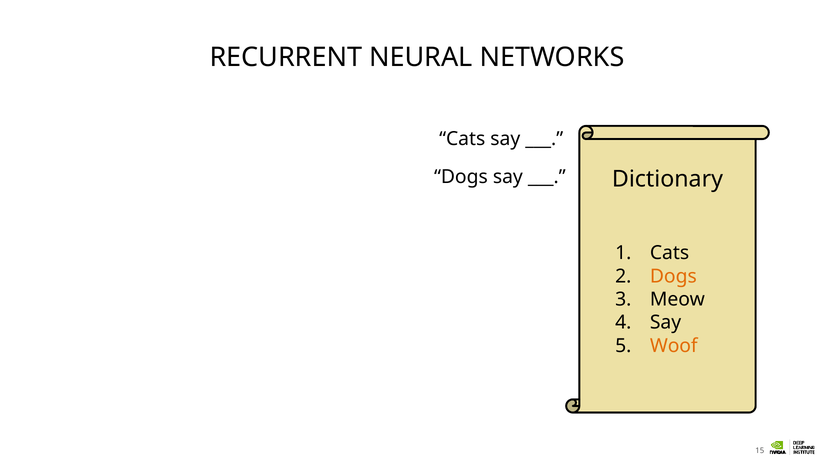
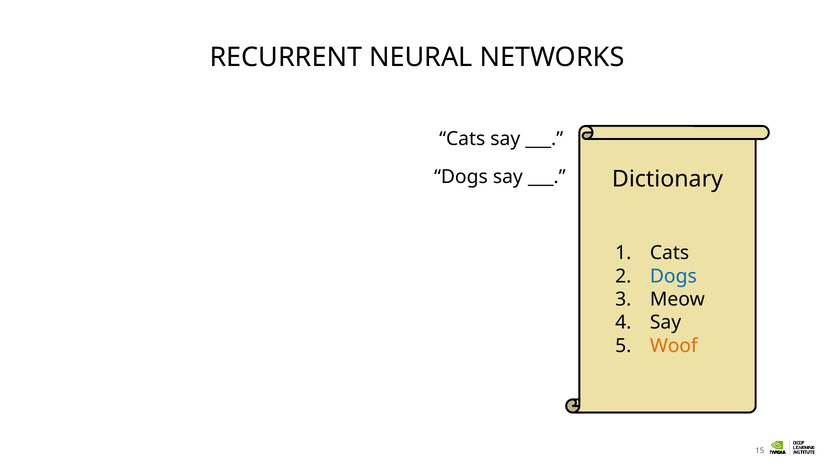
Dogs at (673, 276) colour: orange -> blue
